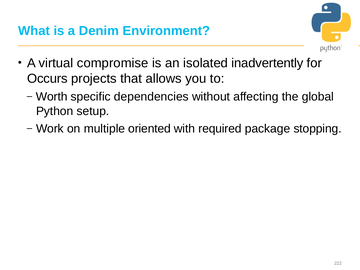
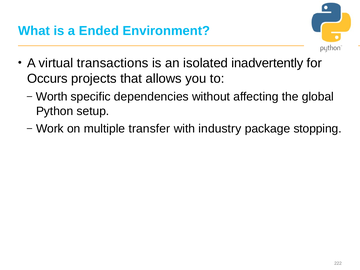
Denim: Denim -> Ended
compromise: compromise -> transactions
oriented: oriented -> transfer
required: required -> industry
